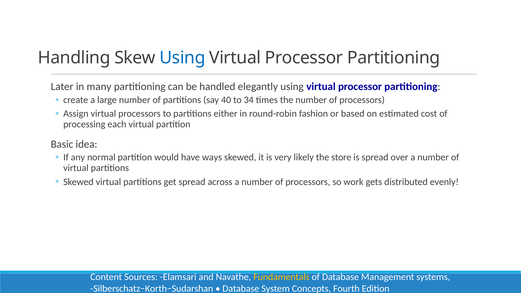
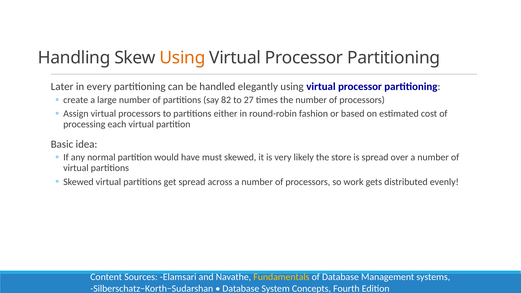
Using at (182, 58) colour: blue -> orange
many: many -> every
40: 40 -> 82
34: 34 -> 27
ways: ways -> must
